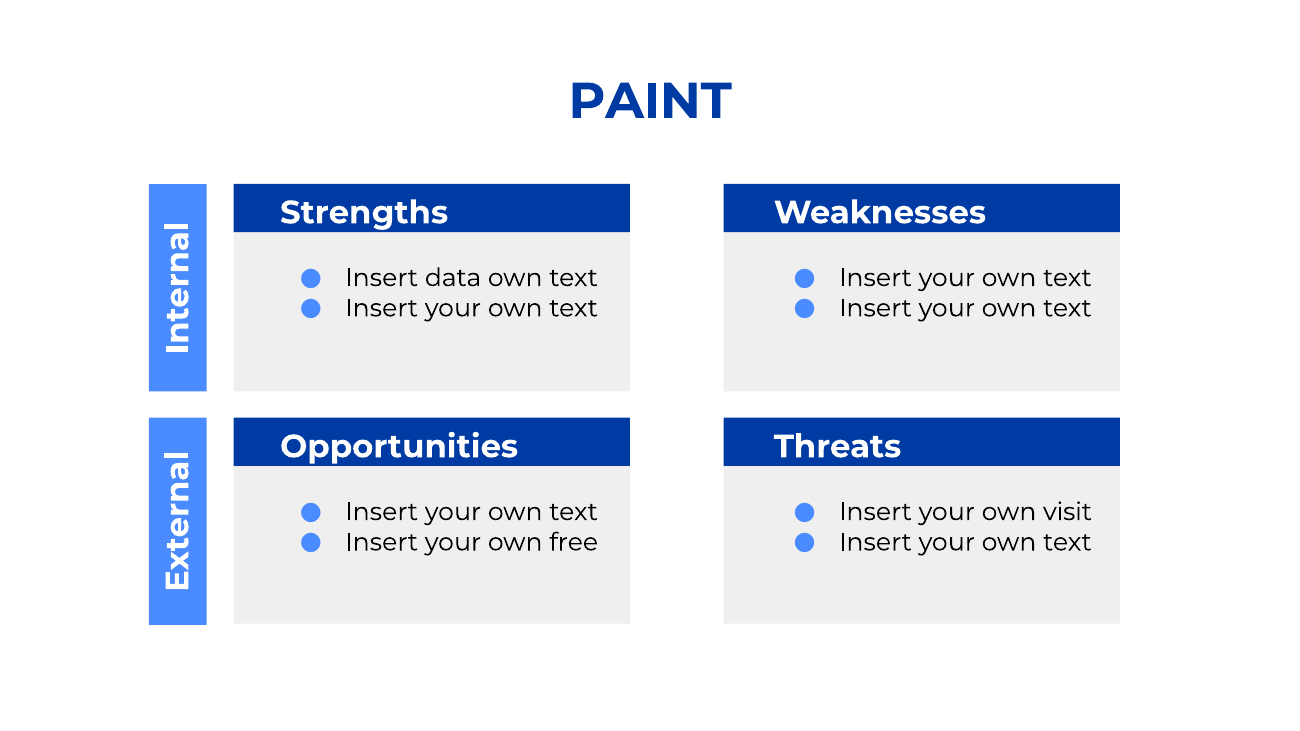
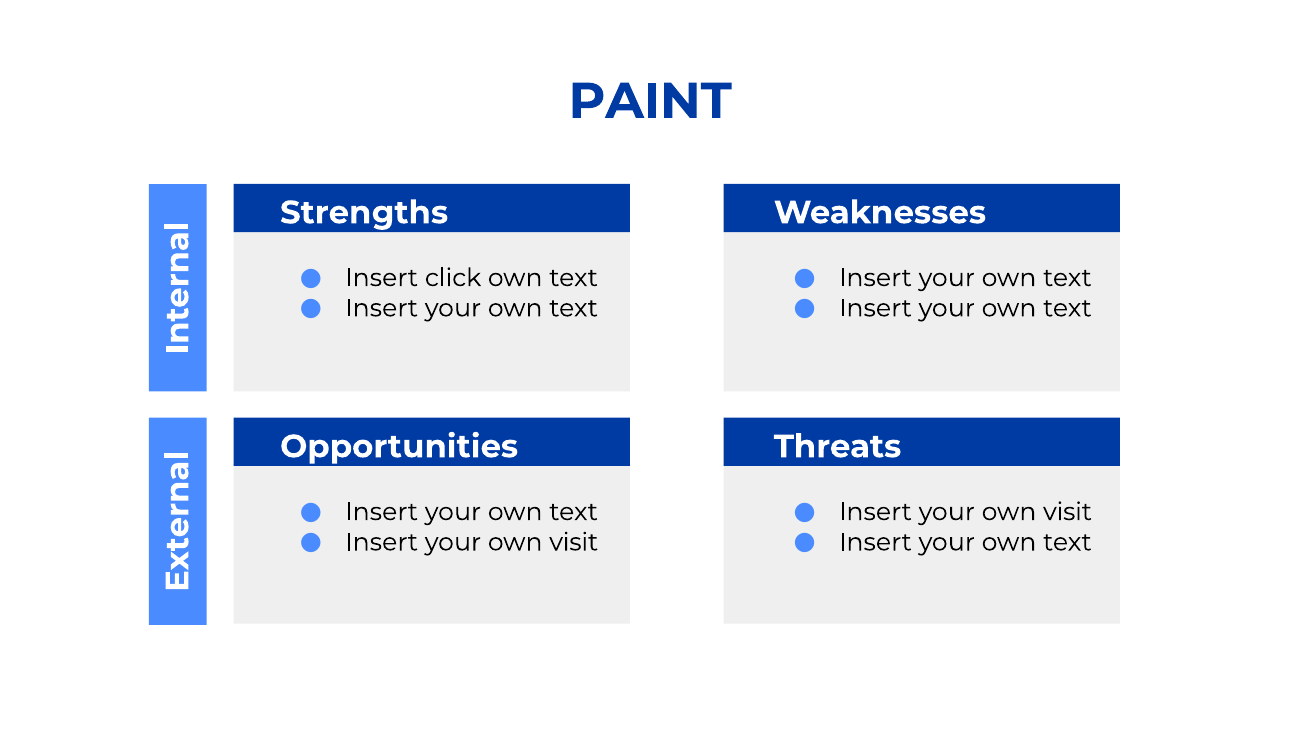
data: data -> click
free at (574, 542): free -> visit
